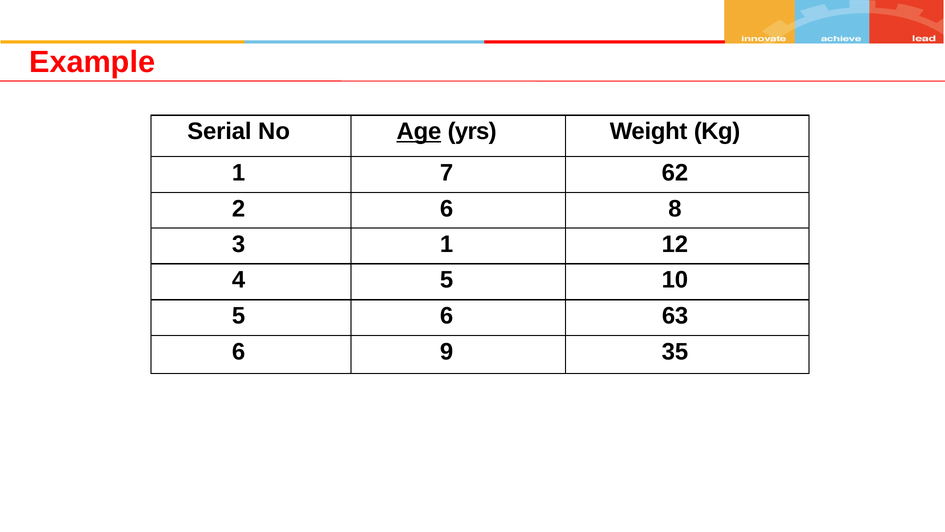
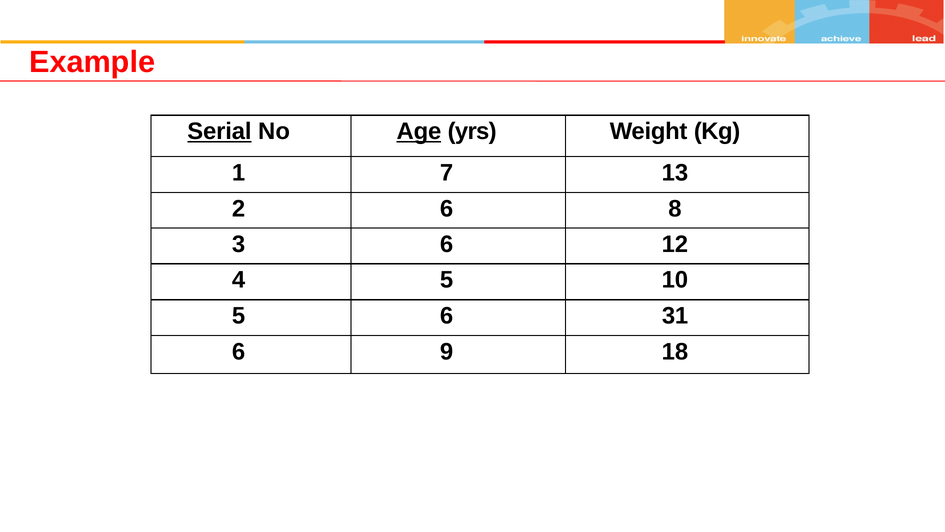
Serial underline: none -> present
62: 62 -> 13
3 1: 1 -> 6
63: 63 -> 31
35: 35 -> 18
